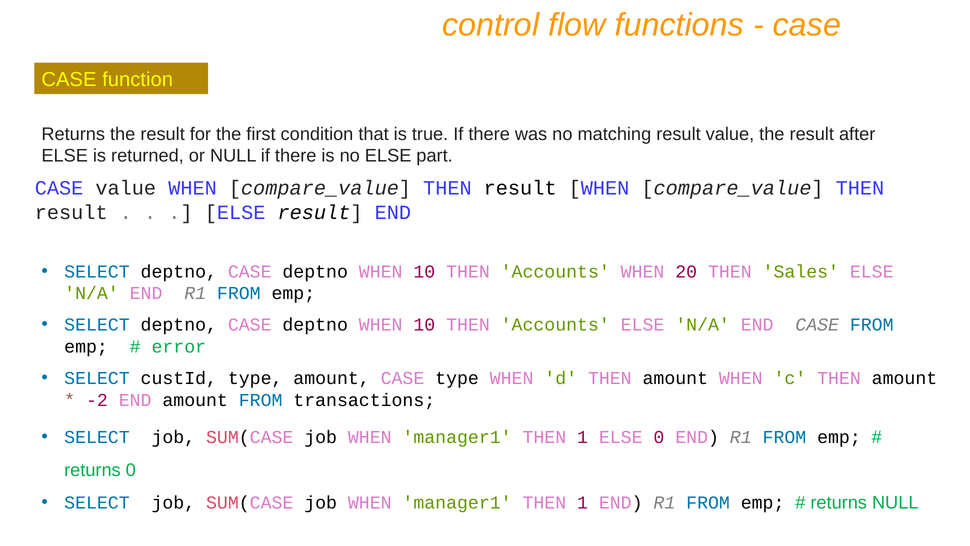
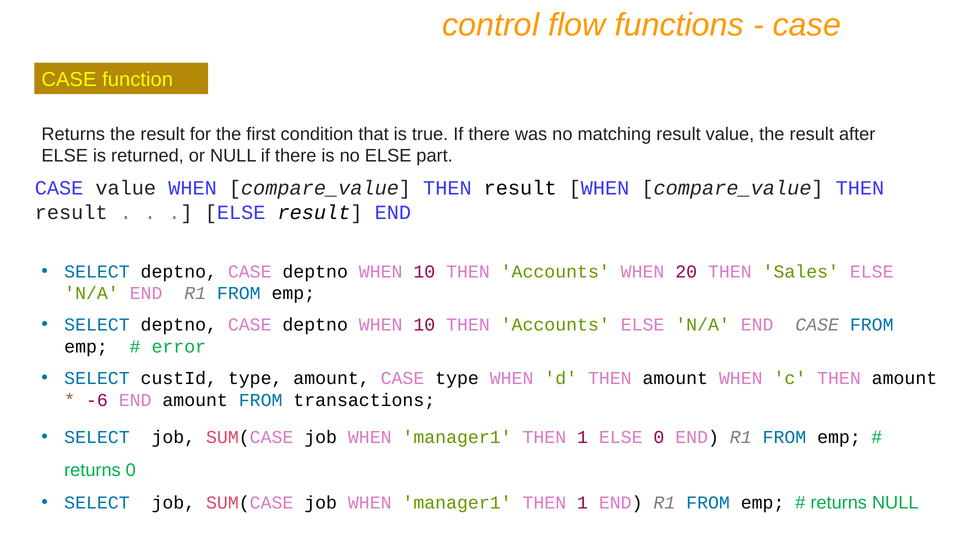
-2: -2 -> -6
